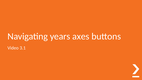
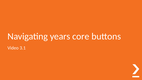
axes: axes -> core
